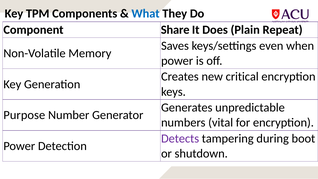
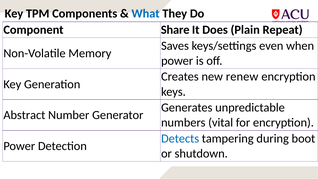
critical: critical -> renew
Purpose: Purpose -> Abstract
Detects colour: purple -> blue
